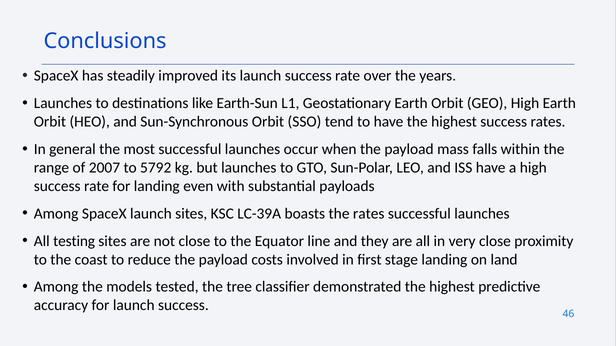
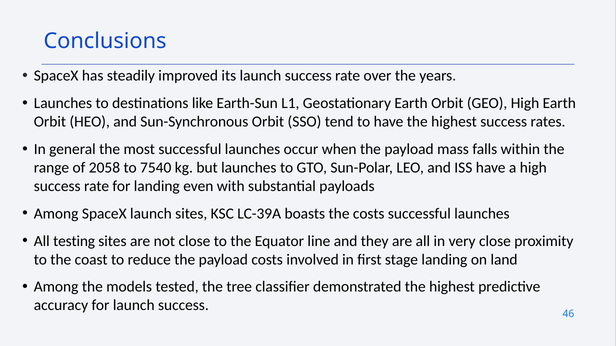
2007: 2007 -> 2058
5792: 5792 -> 7540
the rates: rates -> costs
